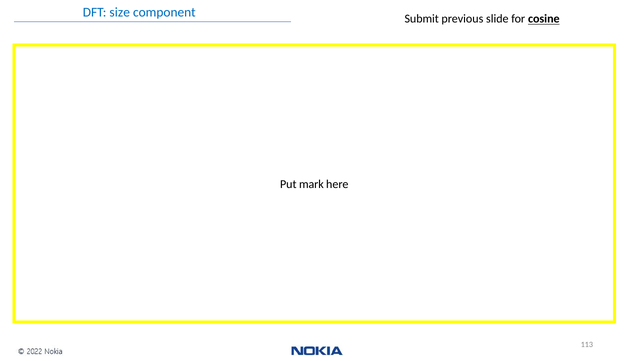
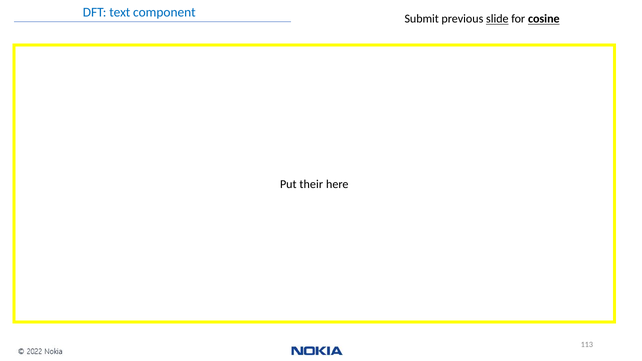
size: size -> text
slide underline: none -> present
mark: mark -> their
